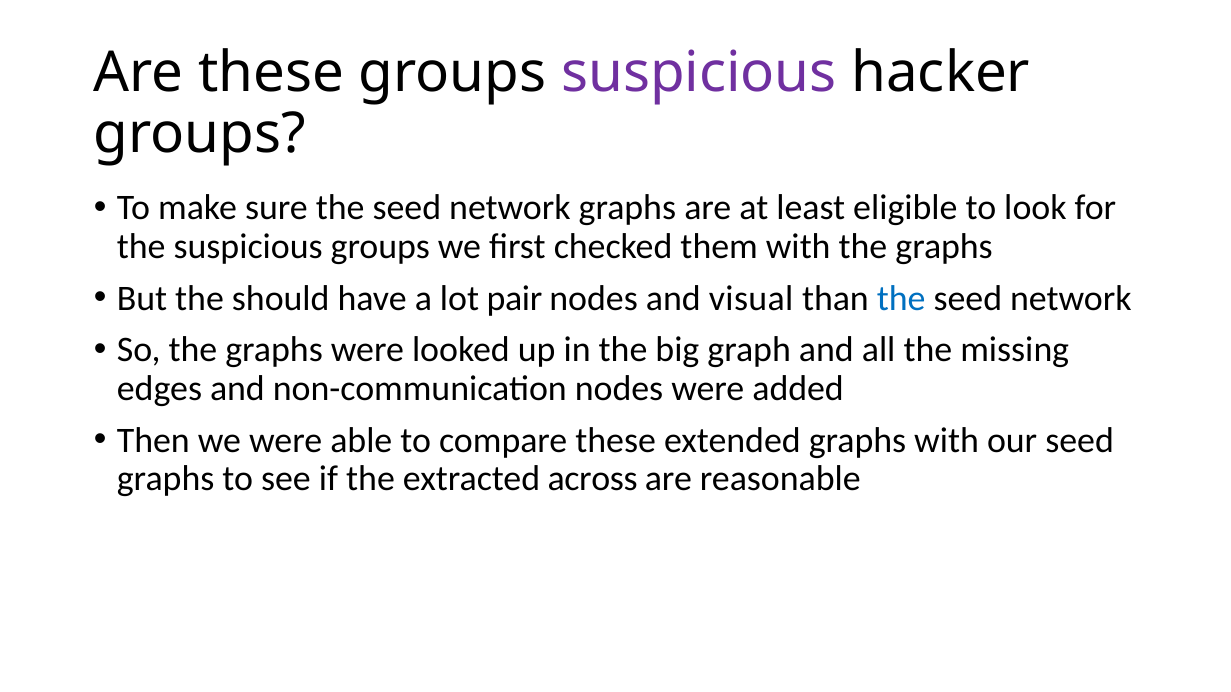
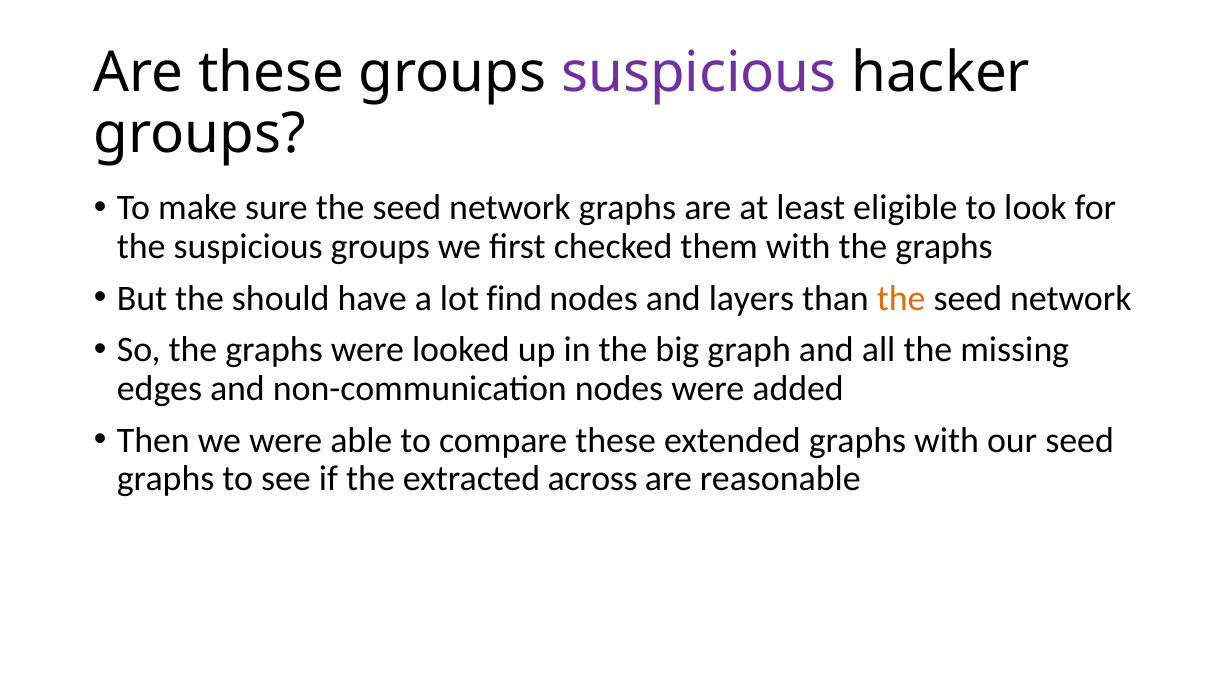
pair: pair -> find
visual: visual -> layers
the at (901, 299) colour: blue -> orange
